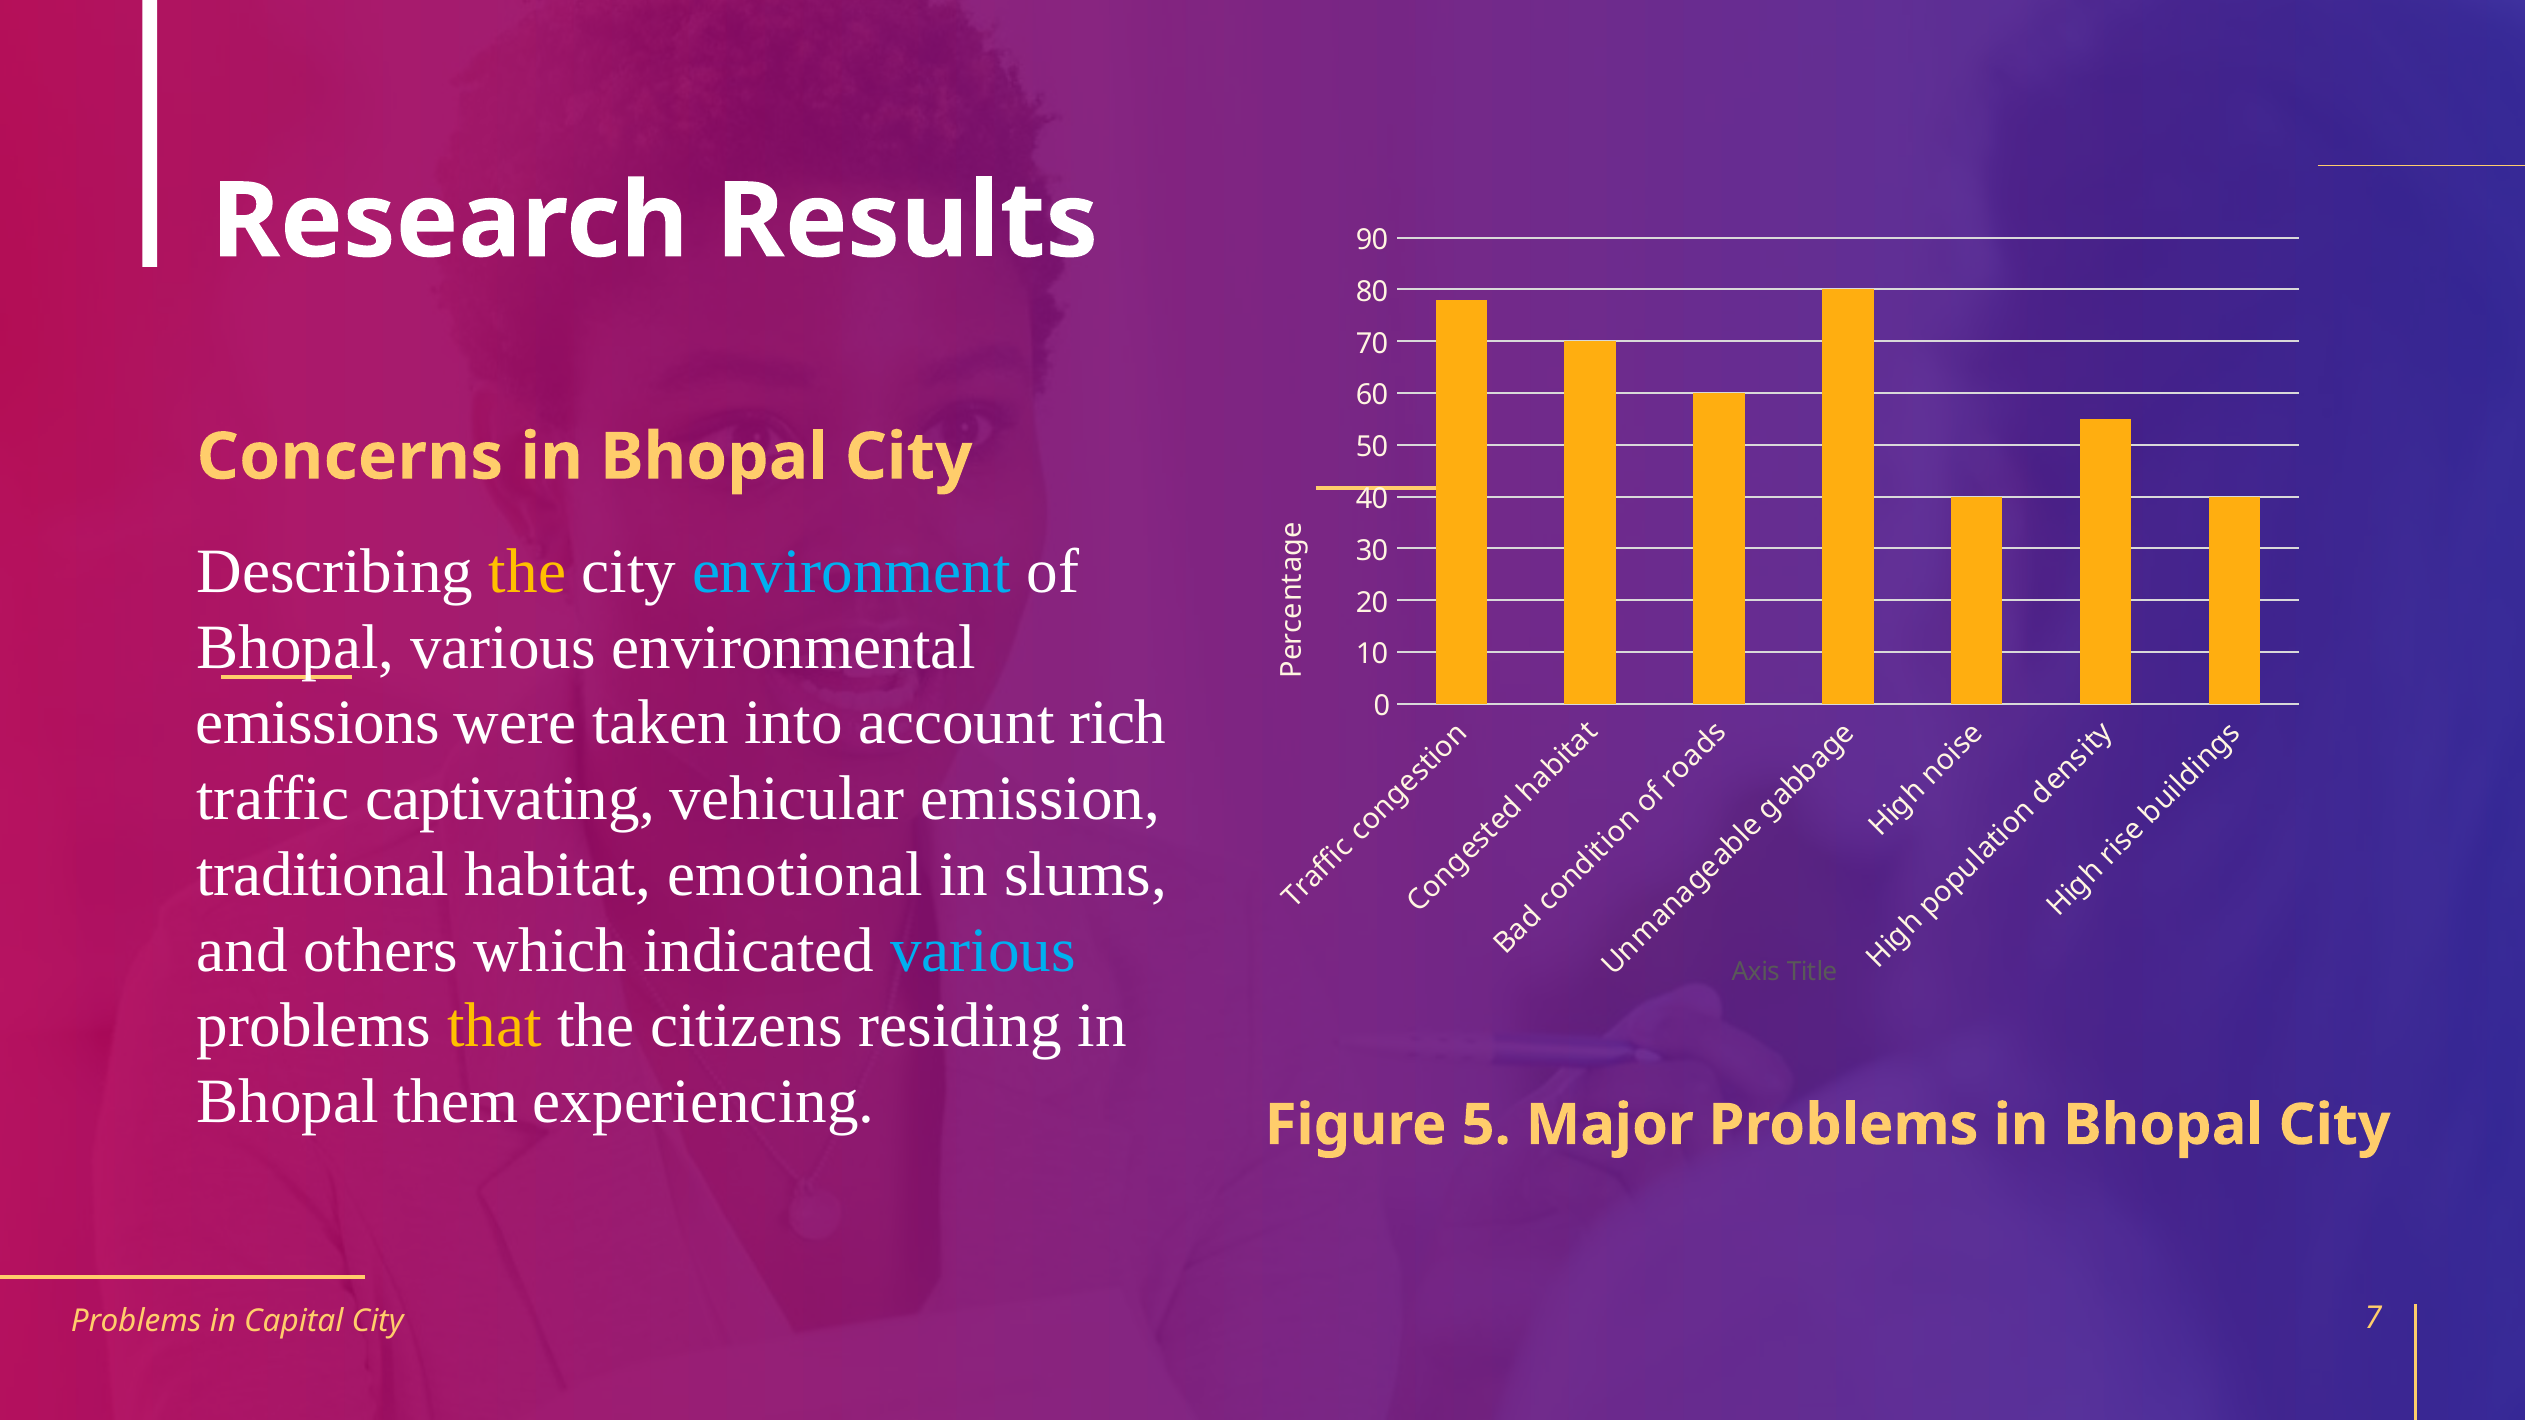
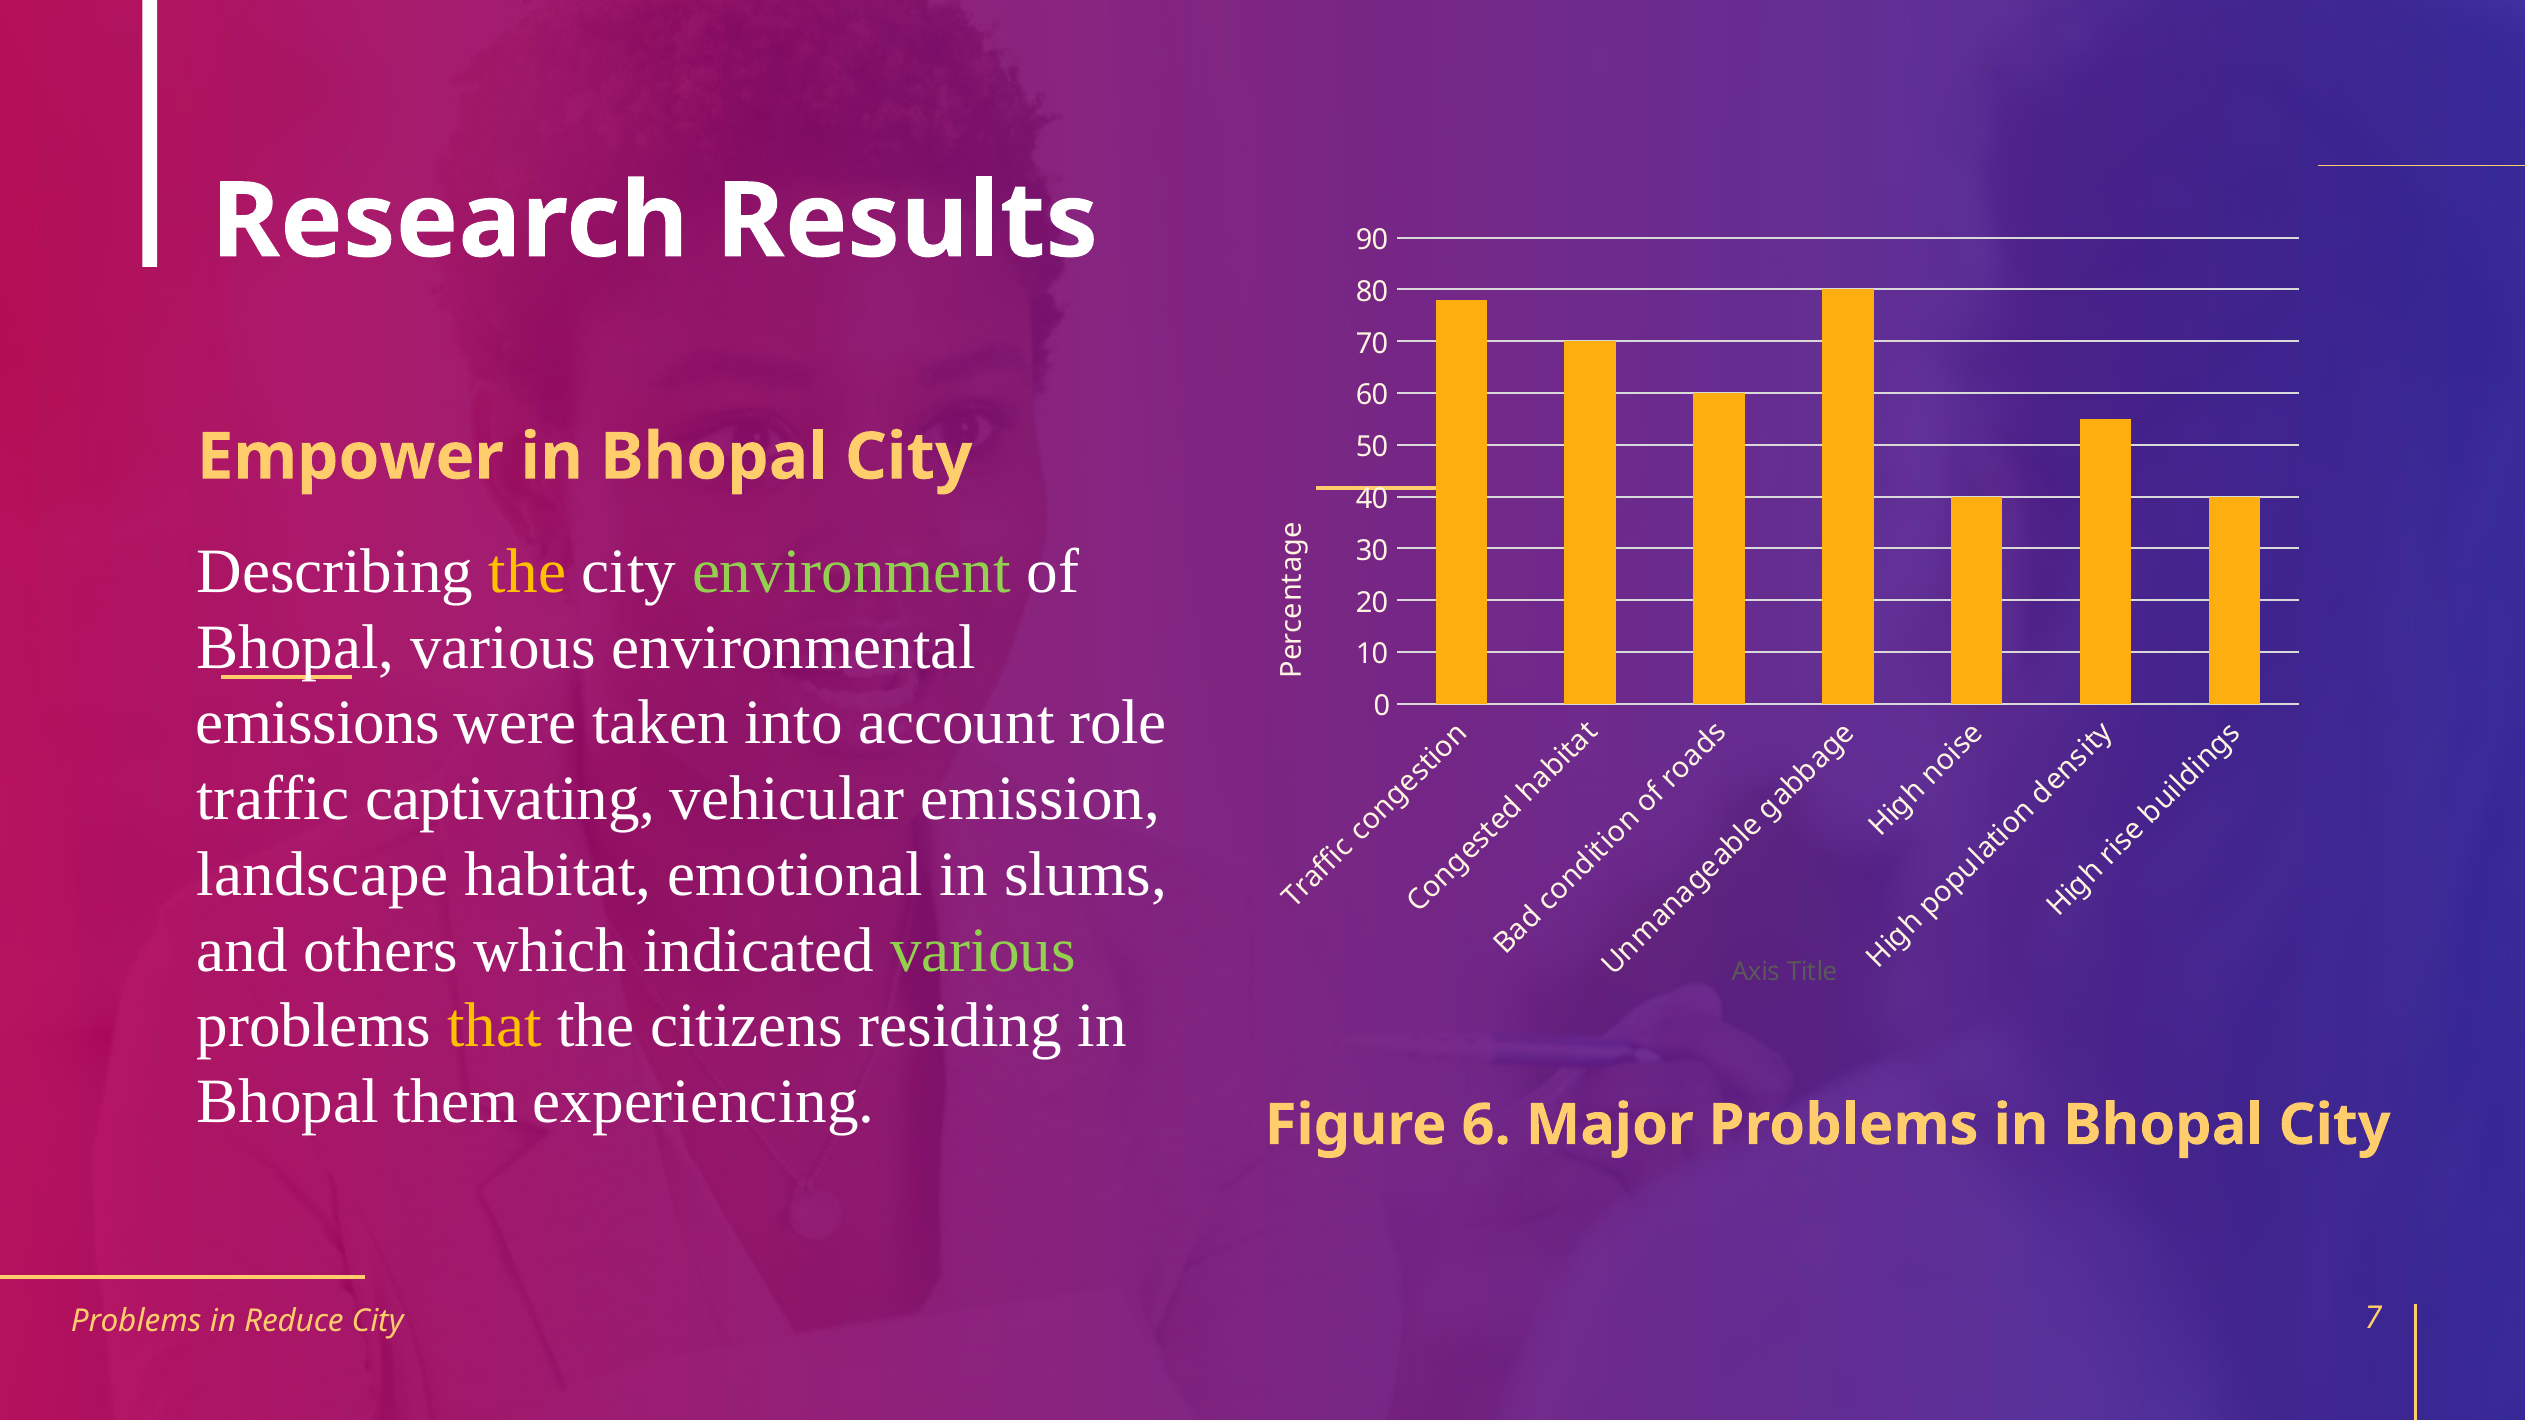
Concerns: Concerns -> Empower
environment colour: light blue -> light green
rich: rich -> role
traditional: traditional -> landscape
various at (983, 950) colour: light blue -> light green
5: 5 -> 6
Capital: Capital -> Reduce
